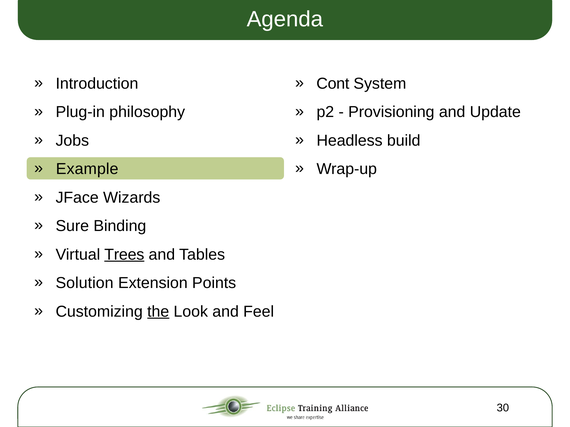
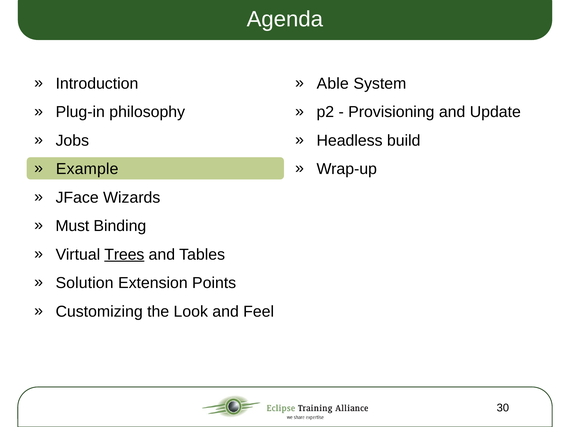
Cont: Cont -> Able
Sure: Sure -> Must
the underline: present -> none
